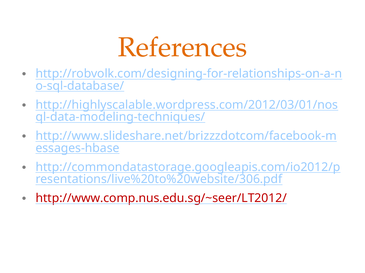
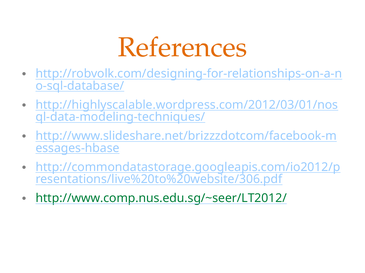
http://www.comp.nus.edu.sg/~seer/LT2012/ colour: red -> green
